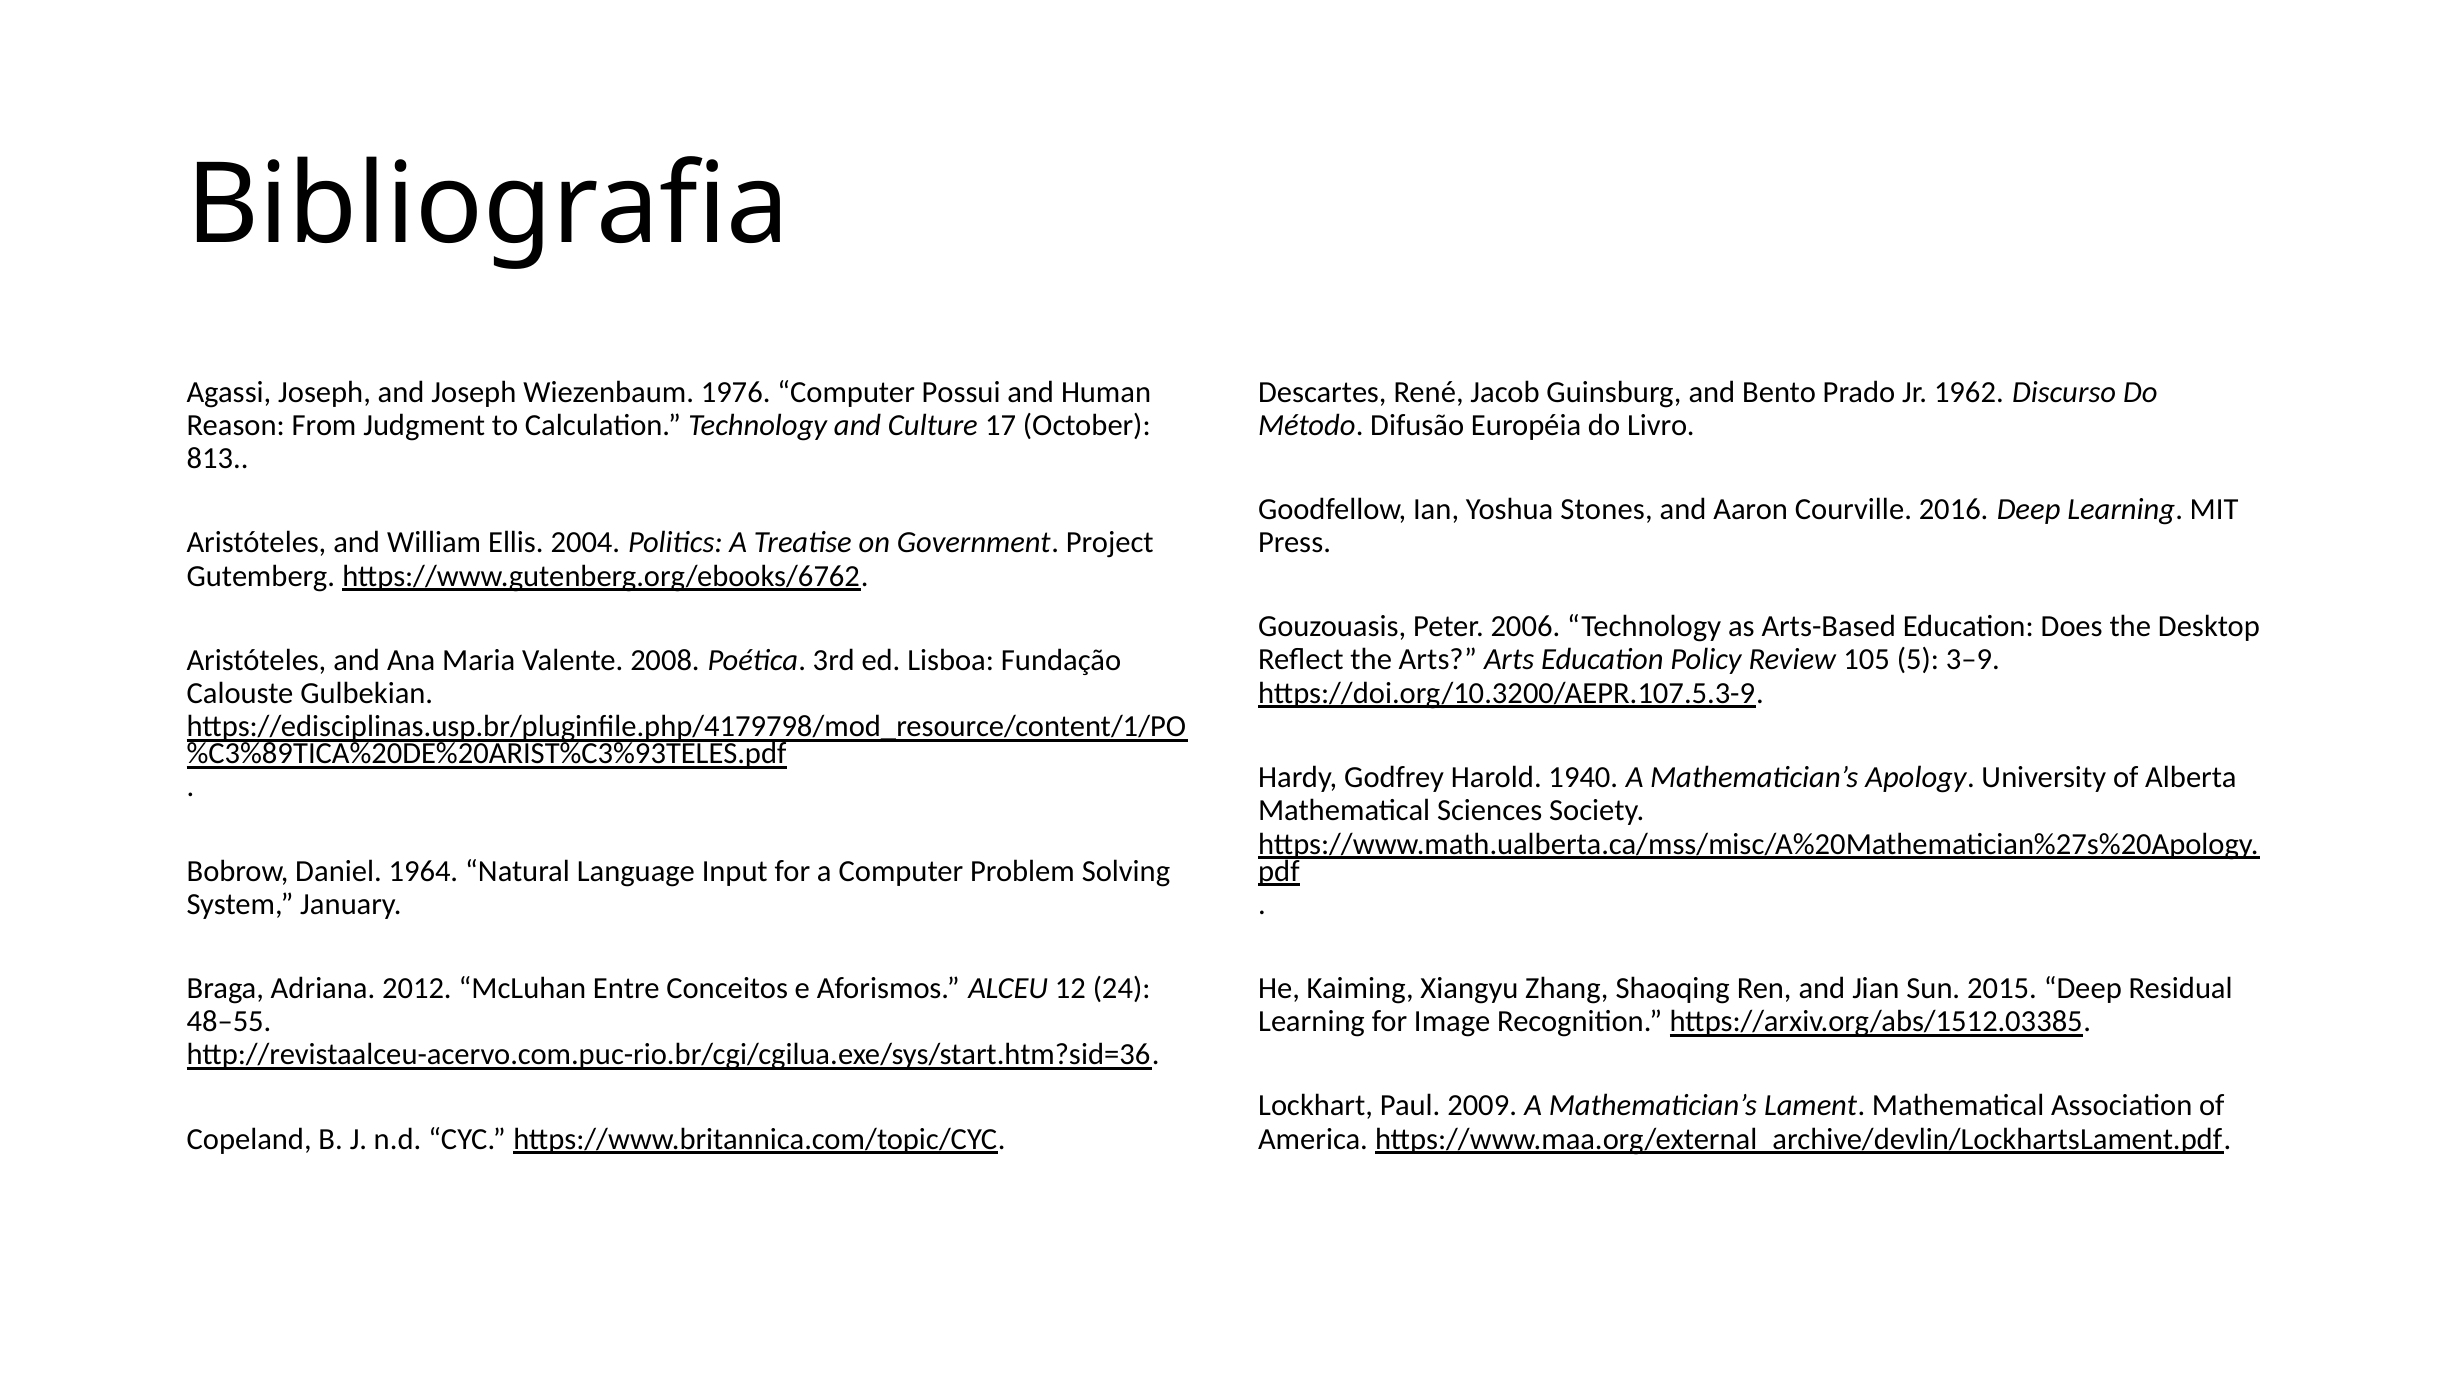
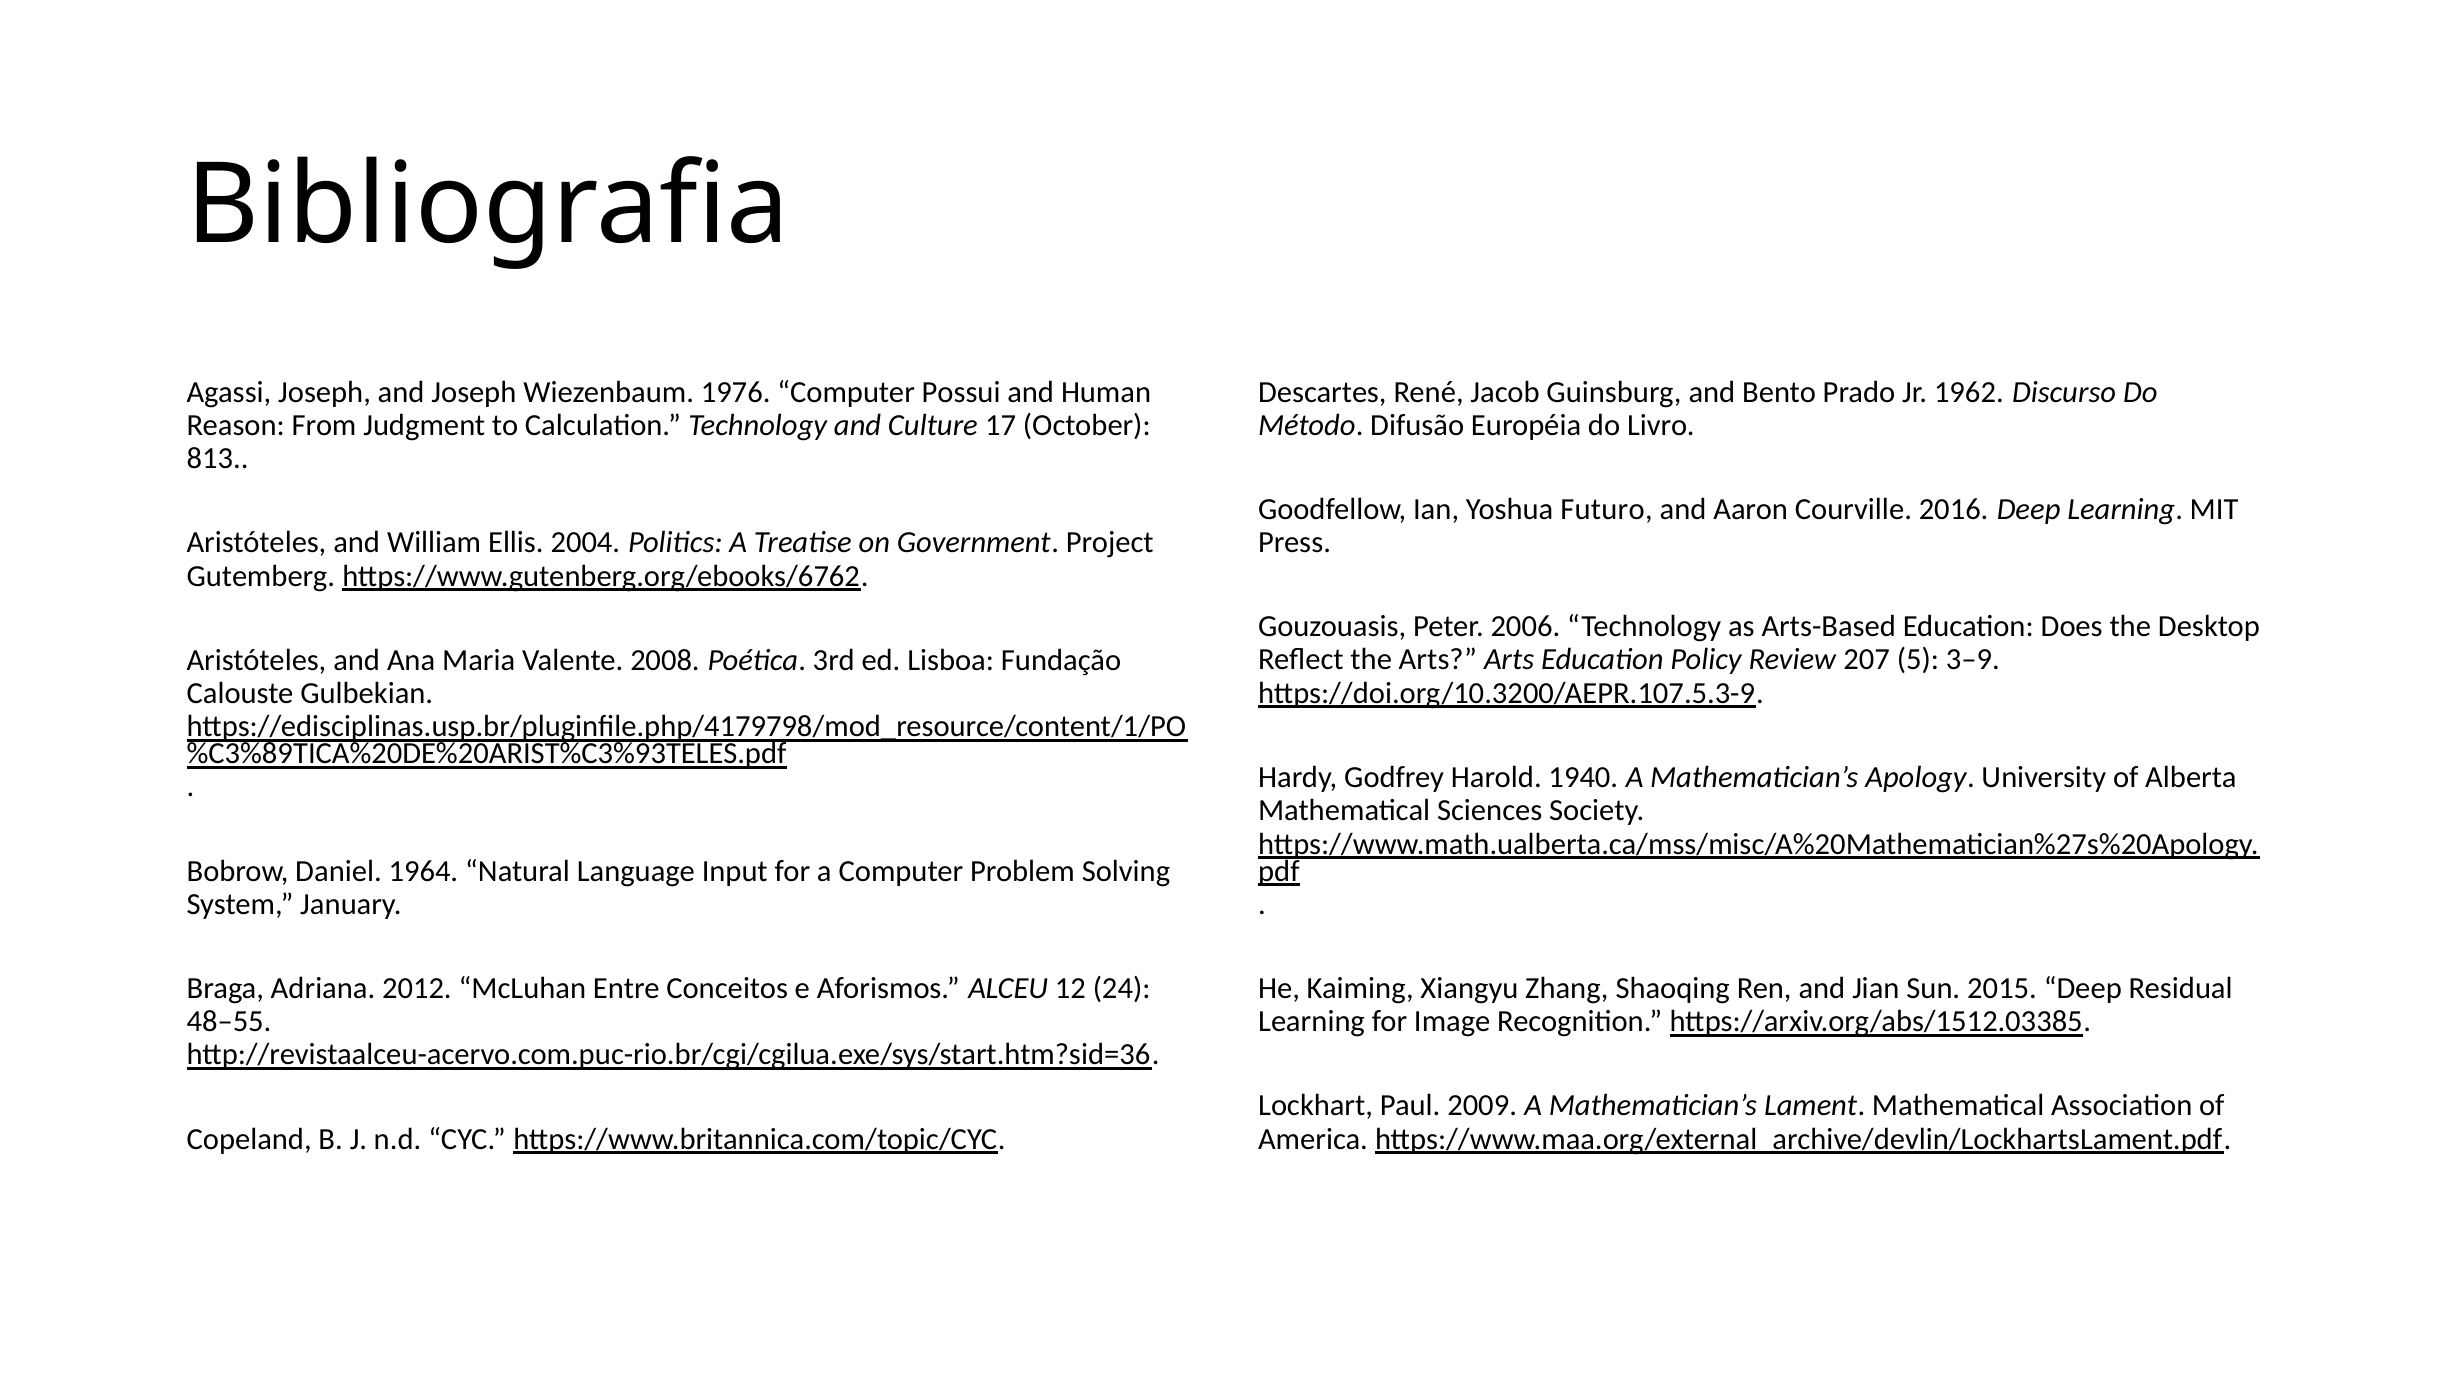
Stones: Stones -> Futuro
105: 105 -> 207
